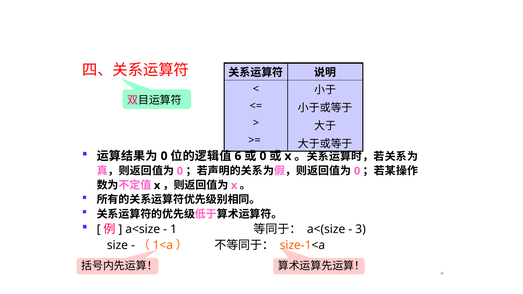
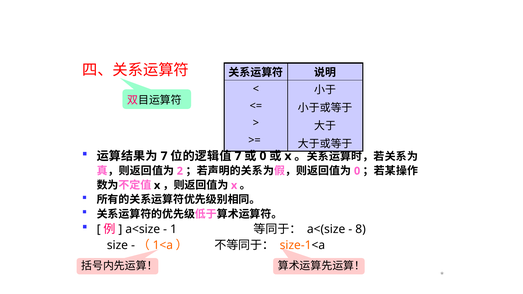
0 at (164, 156): 0 -> 7
6 at (238, 156): 6 -> 7
0 at (180, 171): 0 -> 2
3: 3 -> 8
